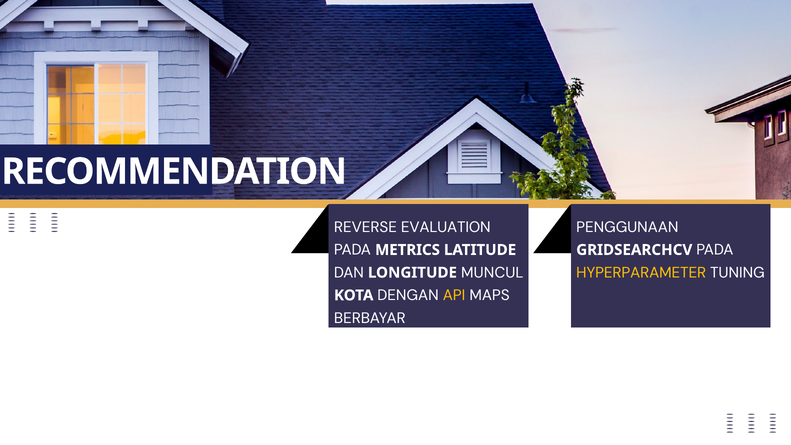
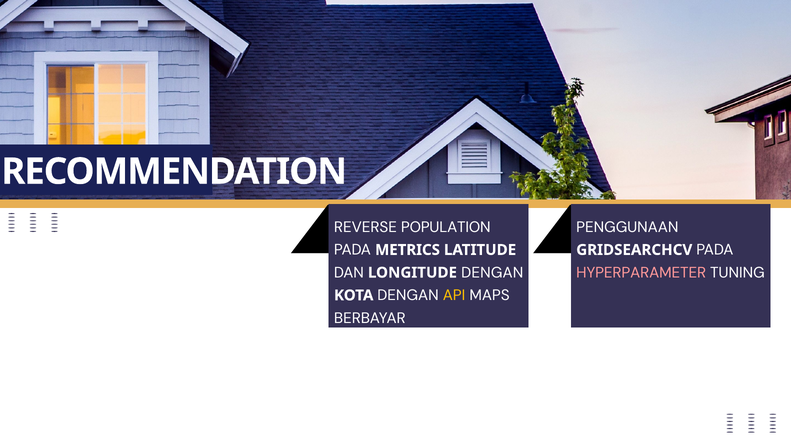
EVALUATION: EVALUATION -> POPULATION
LONGITUDE MUNCUL: MUNCUL -> DENGAN
HYPERPARAMETER colour: yellow -> pink
